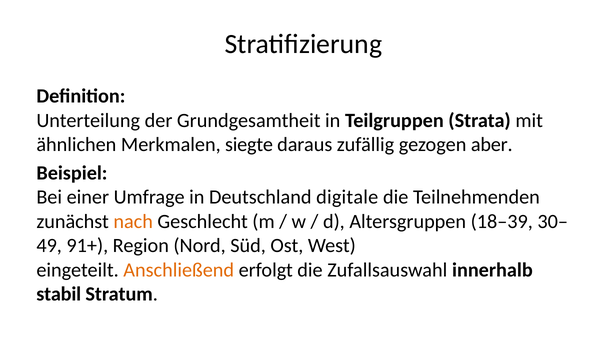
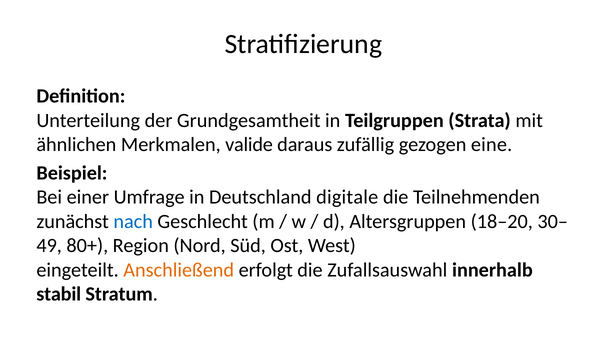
siegte: siegte -> valide
aber: aber -> eine
nach colour: orange -> blue
18–39: 18–39 -> 18–20
91+: 91+ -> 80+
